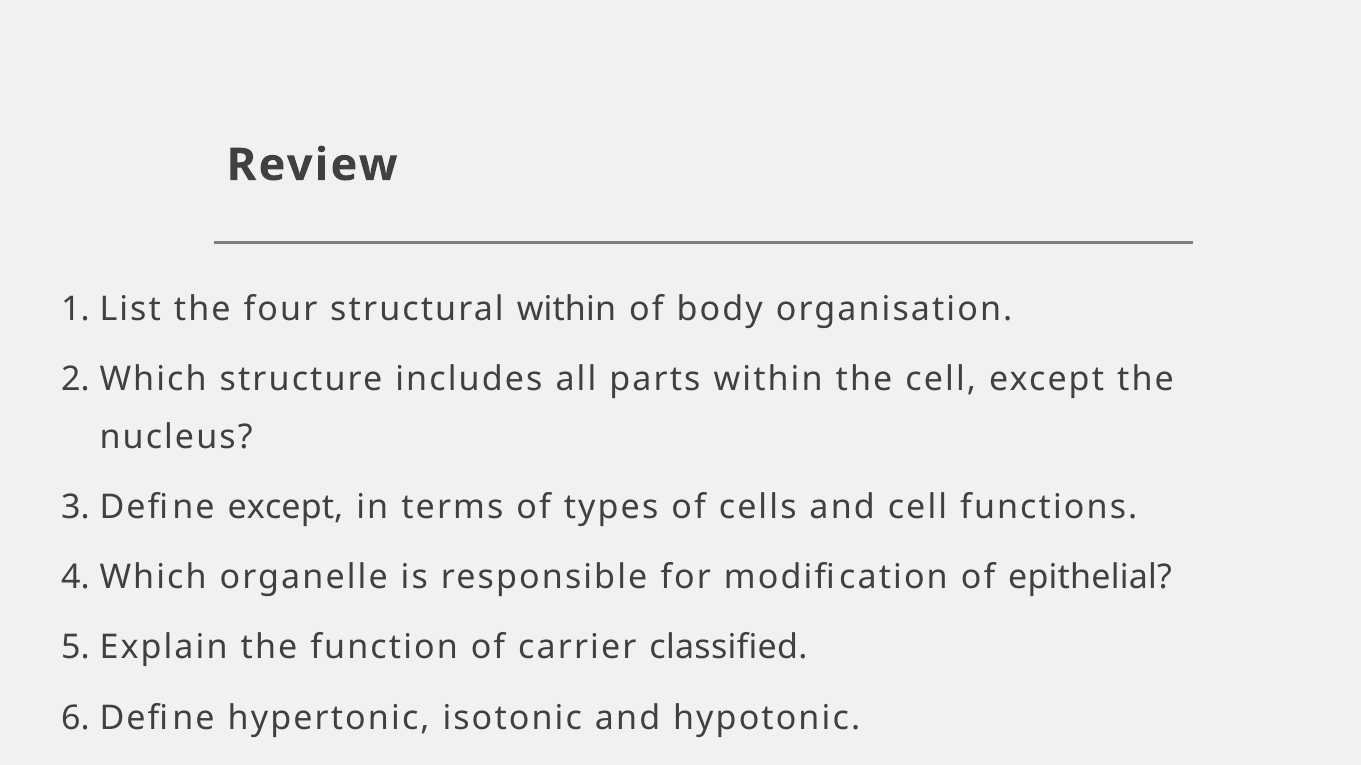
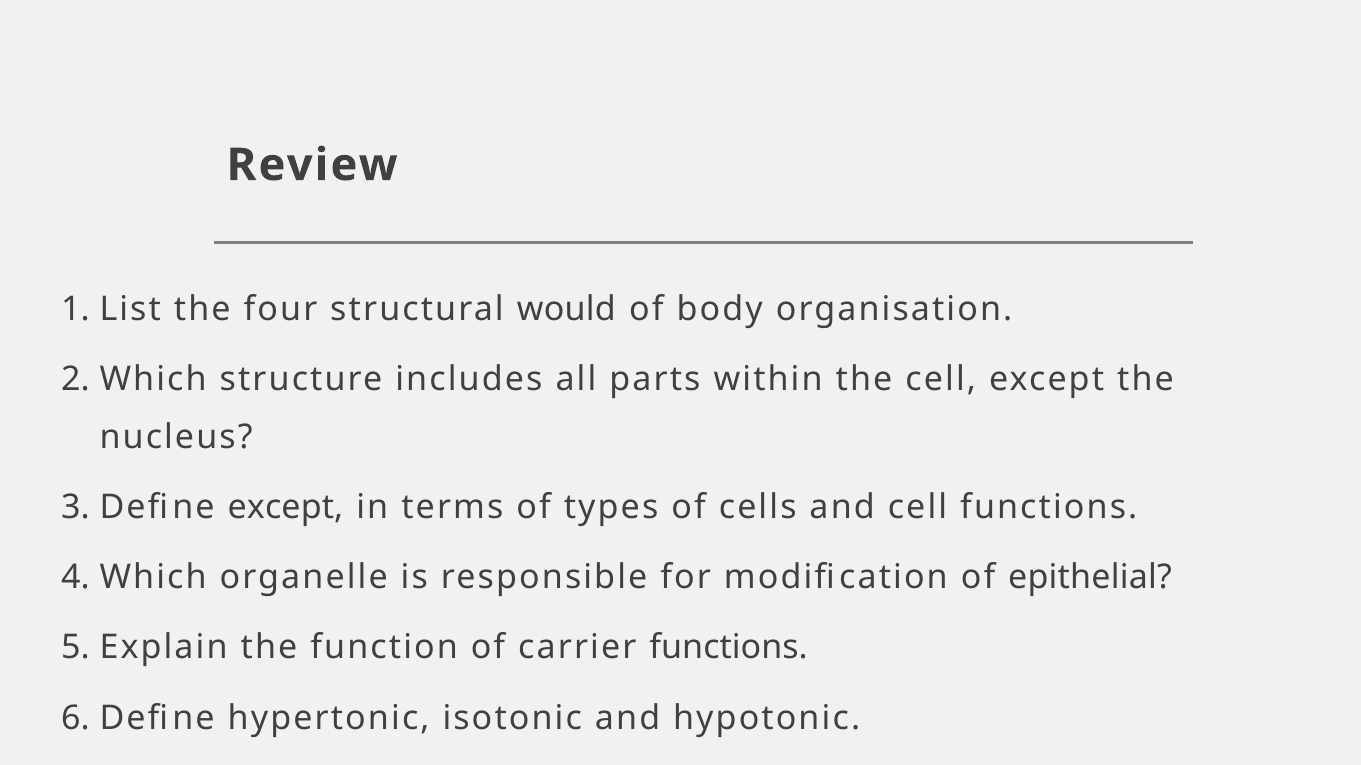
structural within: within -> would
carrier classified: classified -> functions
